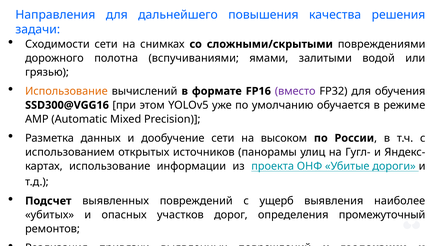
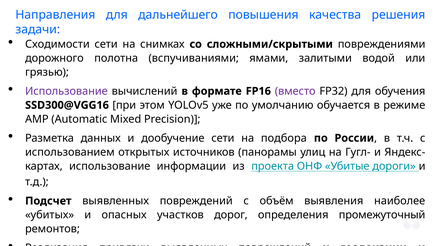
Использование at (66, 91) colour: orange -> purple
высоком: высоком -> подбора
ущерб: ущерб -> объём
